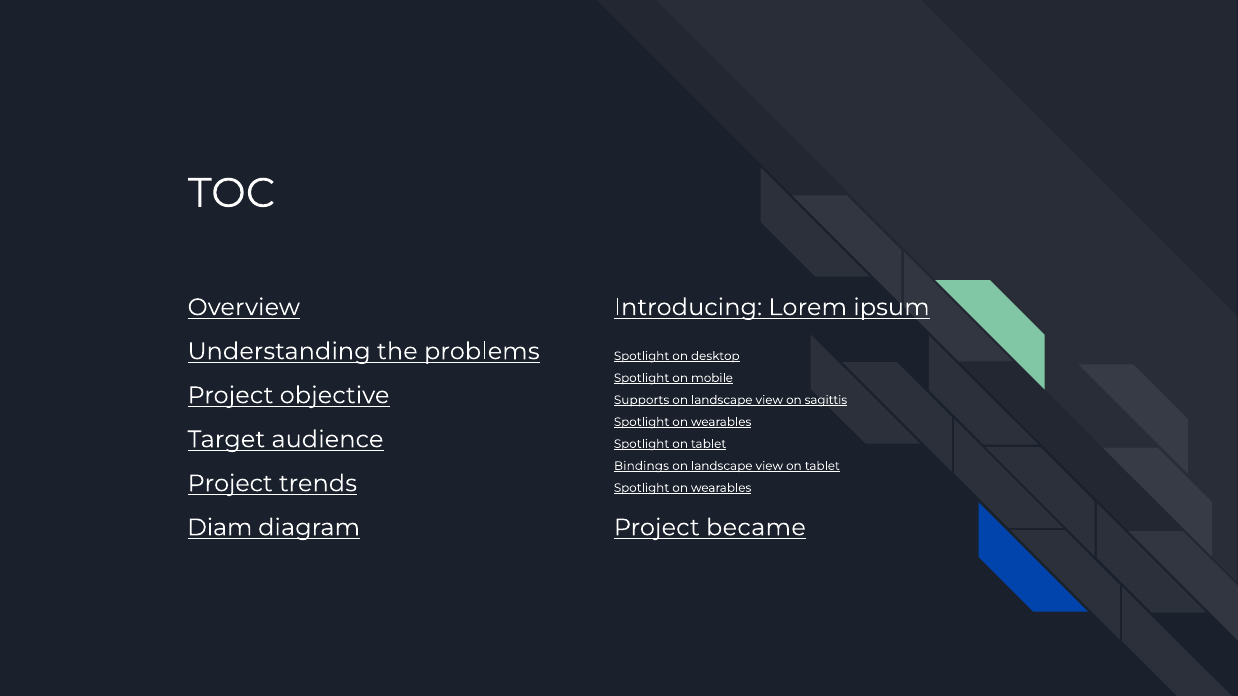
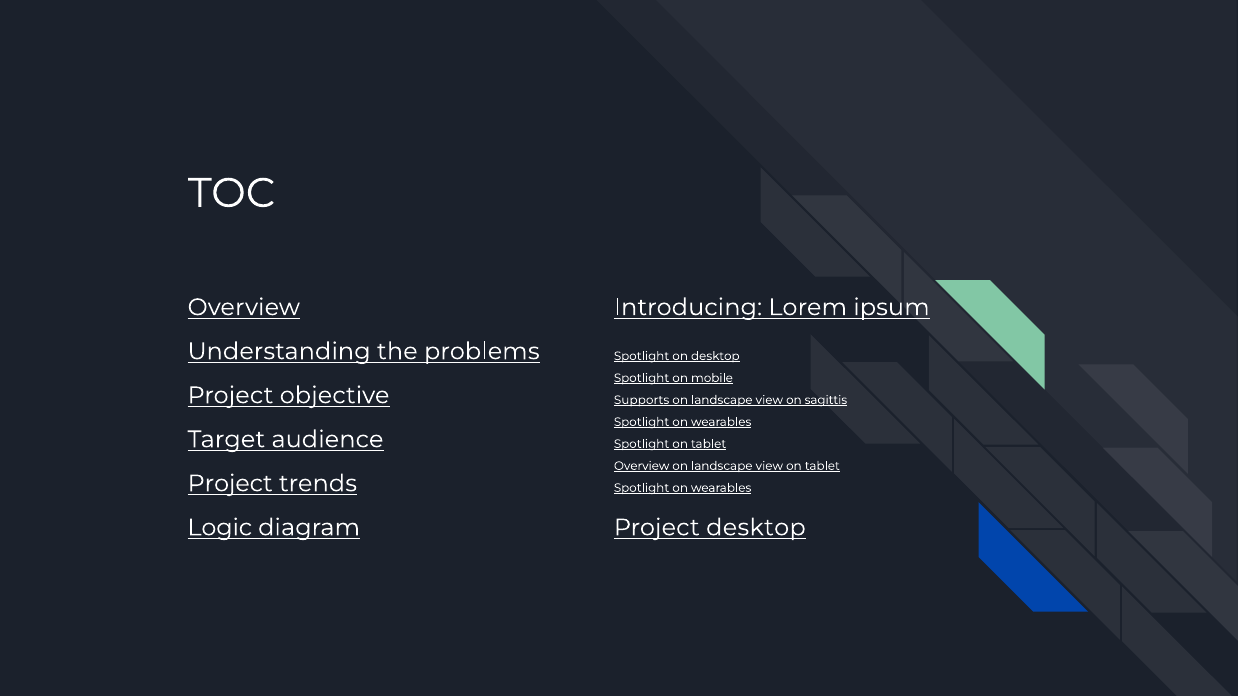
Bindings at (642, 466): Bindings -> Overview
Diam: Diam -> Logic
Project became: became -> desktop
